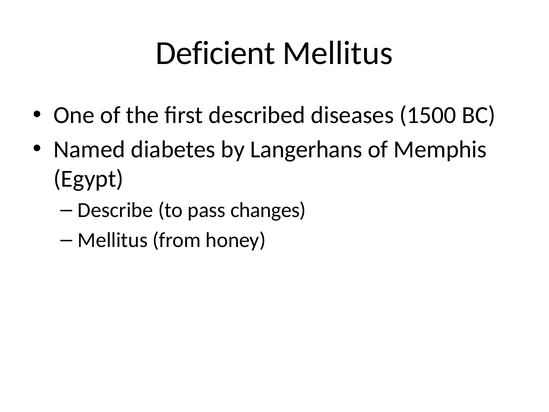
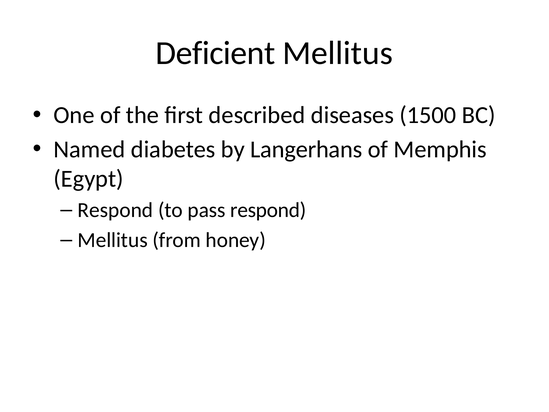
Describe at (115, 210): Describe -> Respond
pass changes: changes -> respond
